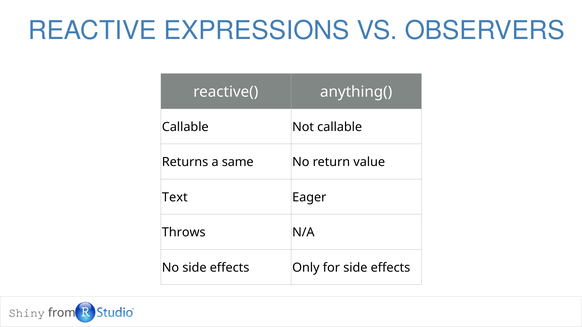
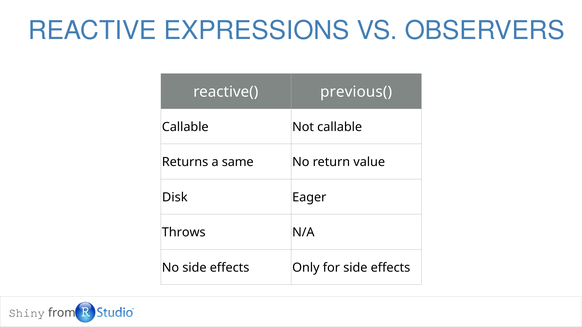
anything(: anything( -> previous(
Text: Text -> Disk
